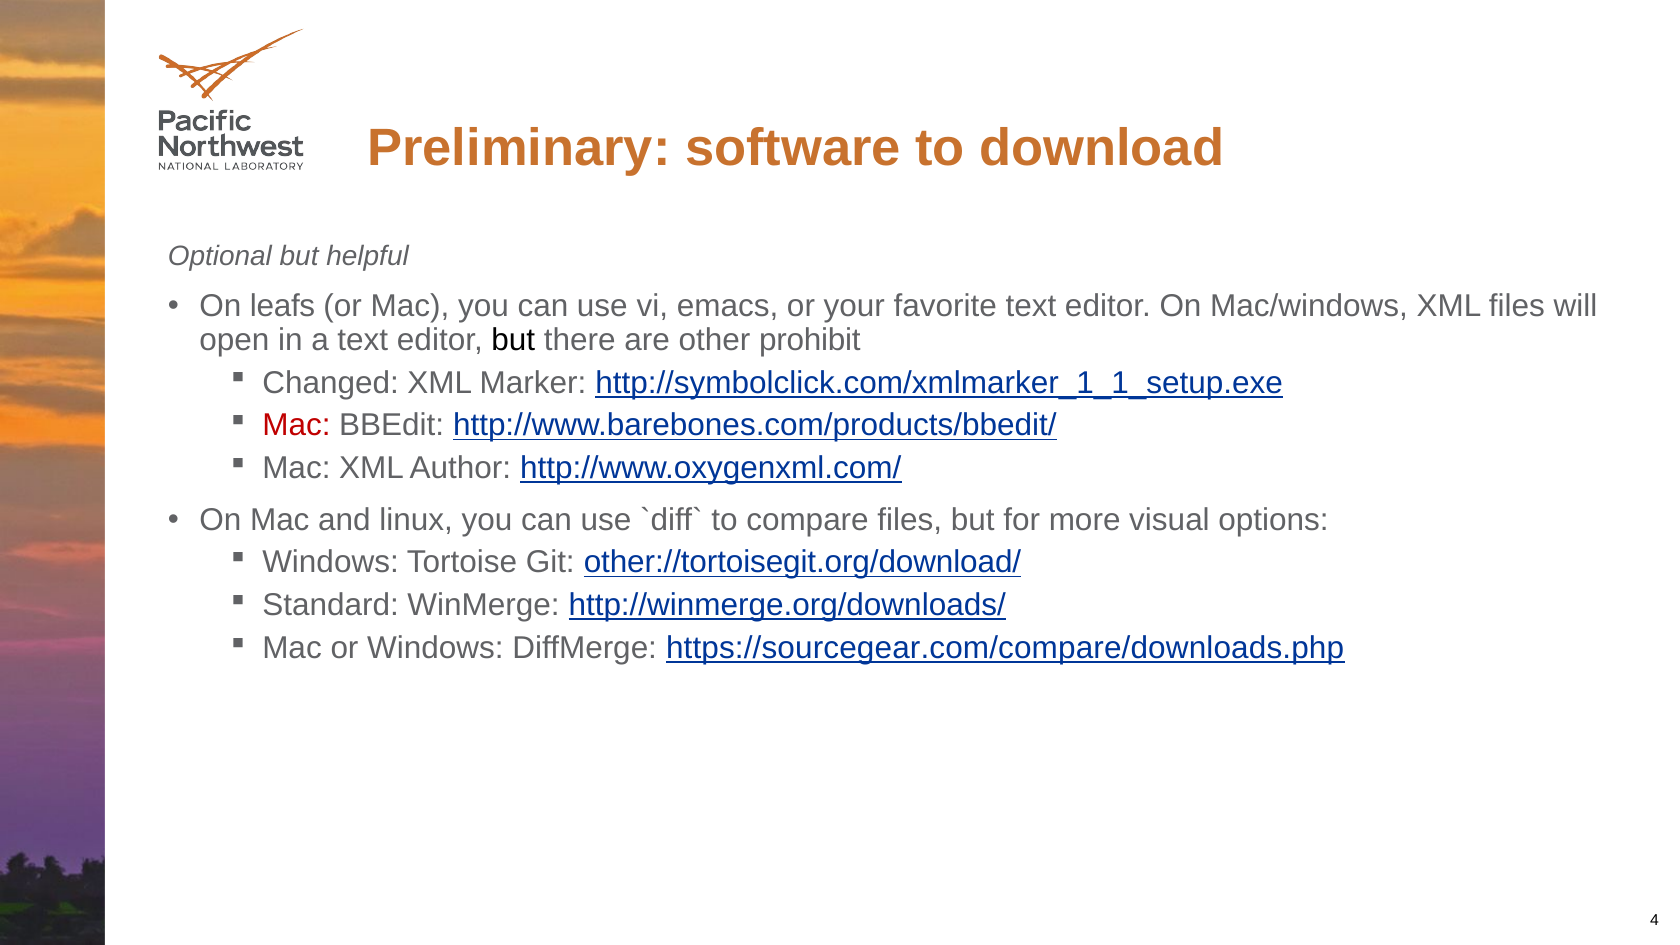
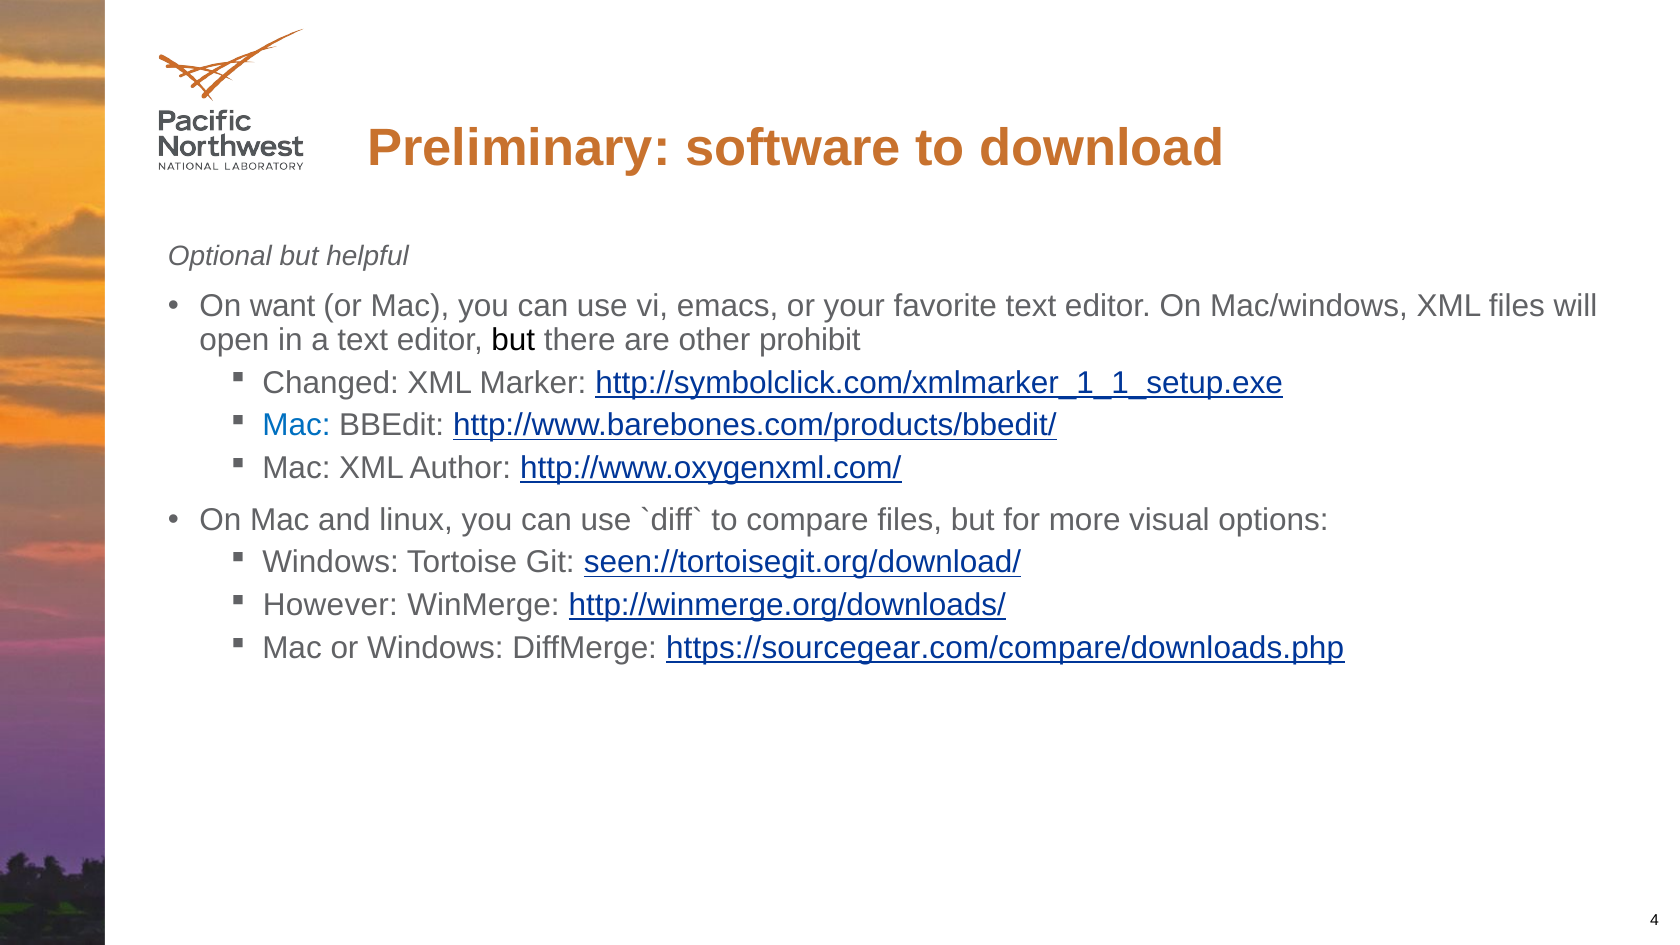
leafs: leafs -> want
Mac at (296, 426) colour: red -> blue
other://tortoisegit.org/download/: other://tortoisegit.org/download/ -> seen://tortoisegit.org/download/
Standard: Standard -> However
